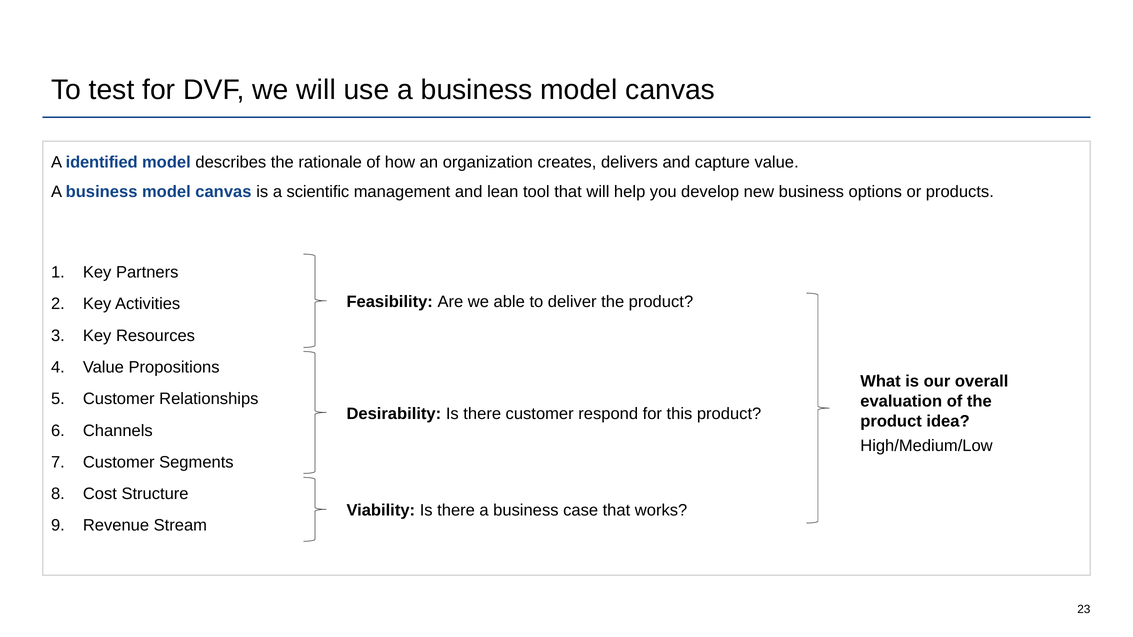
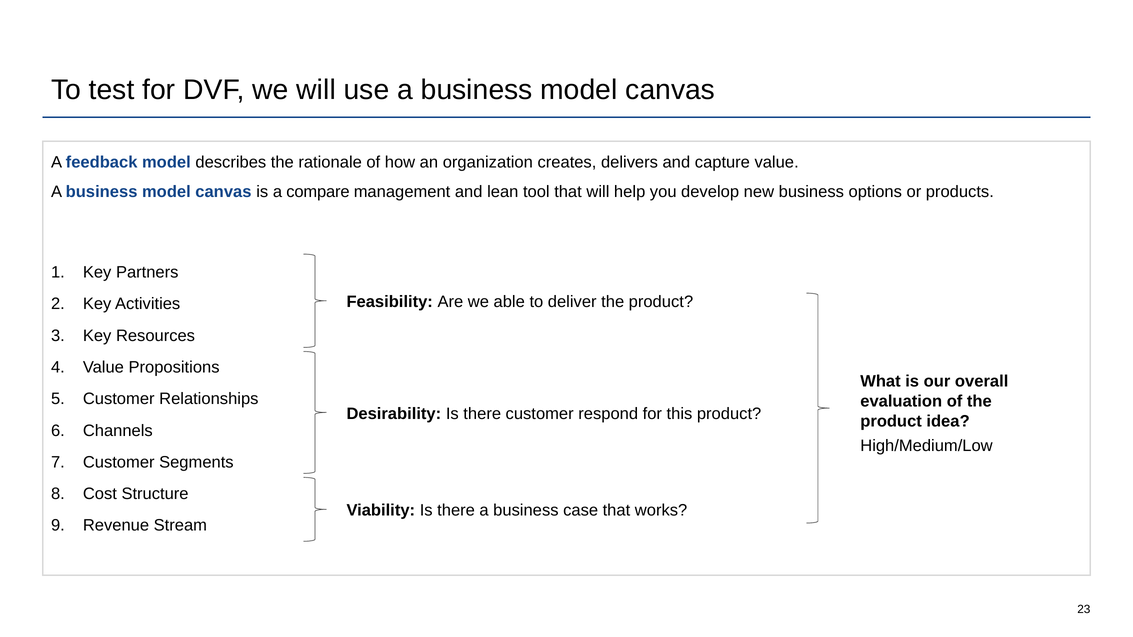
identified: identified -> feedback
scientific: scientific -> compare
